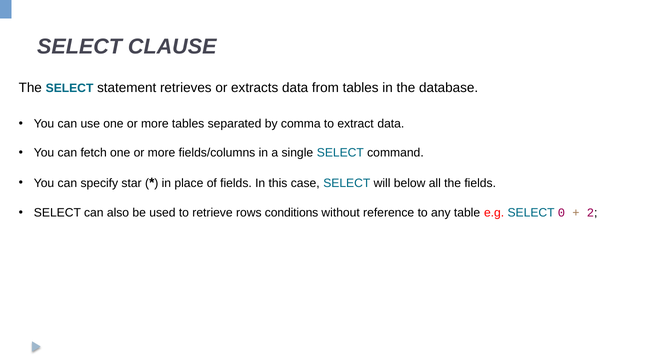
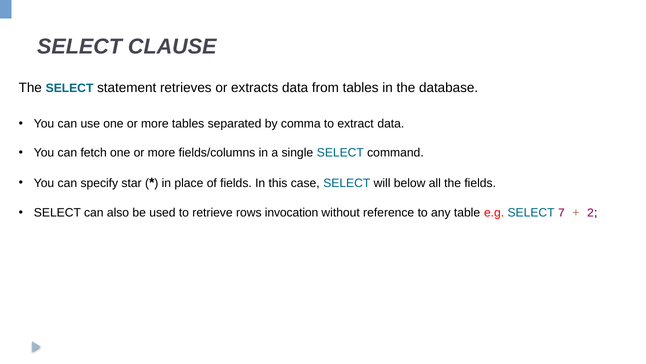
conditions: conditions -> invocation
0: 0 -> 7
